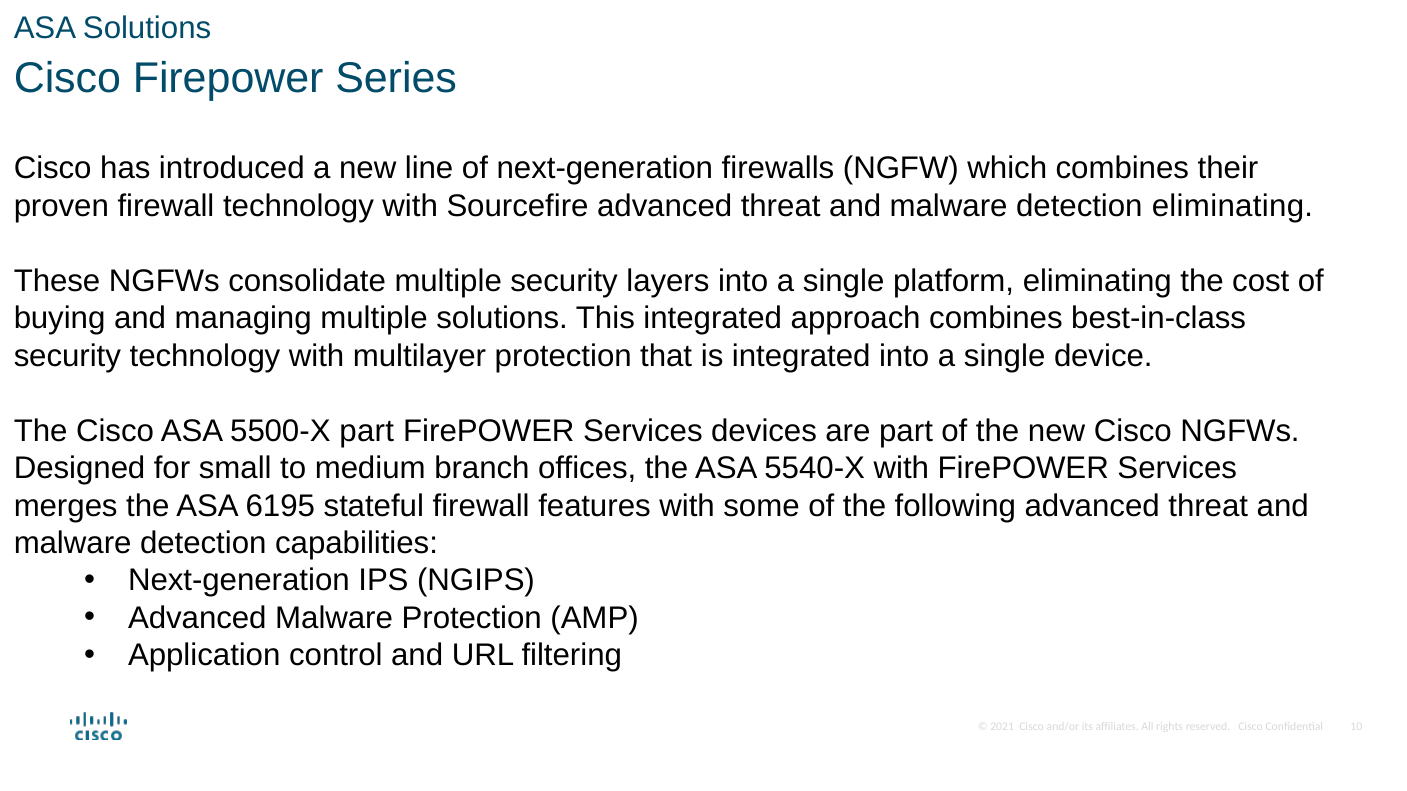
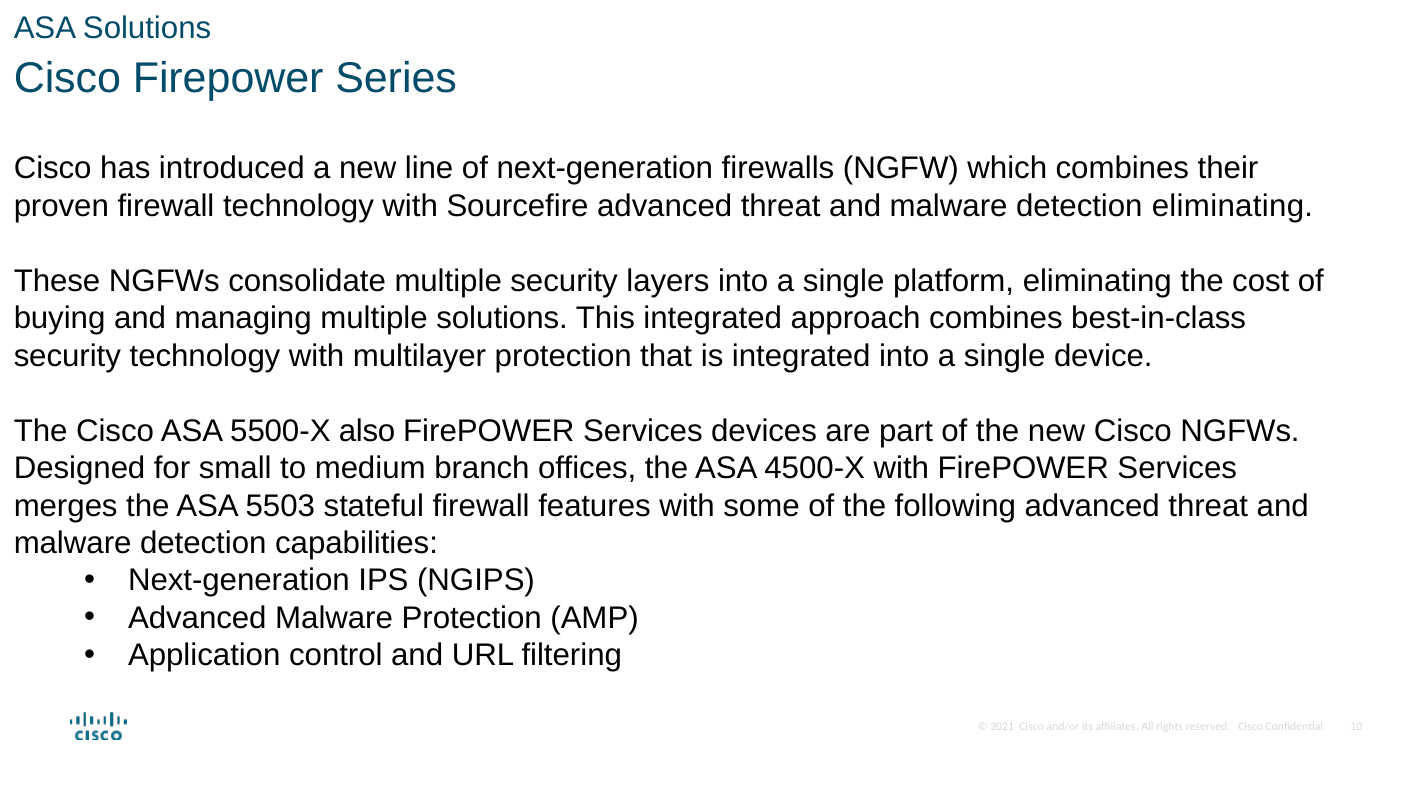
5500-X part: part -> also
5540-X: 5540-X -> 4500-X
6195: 6195 -> 5503
